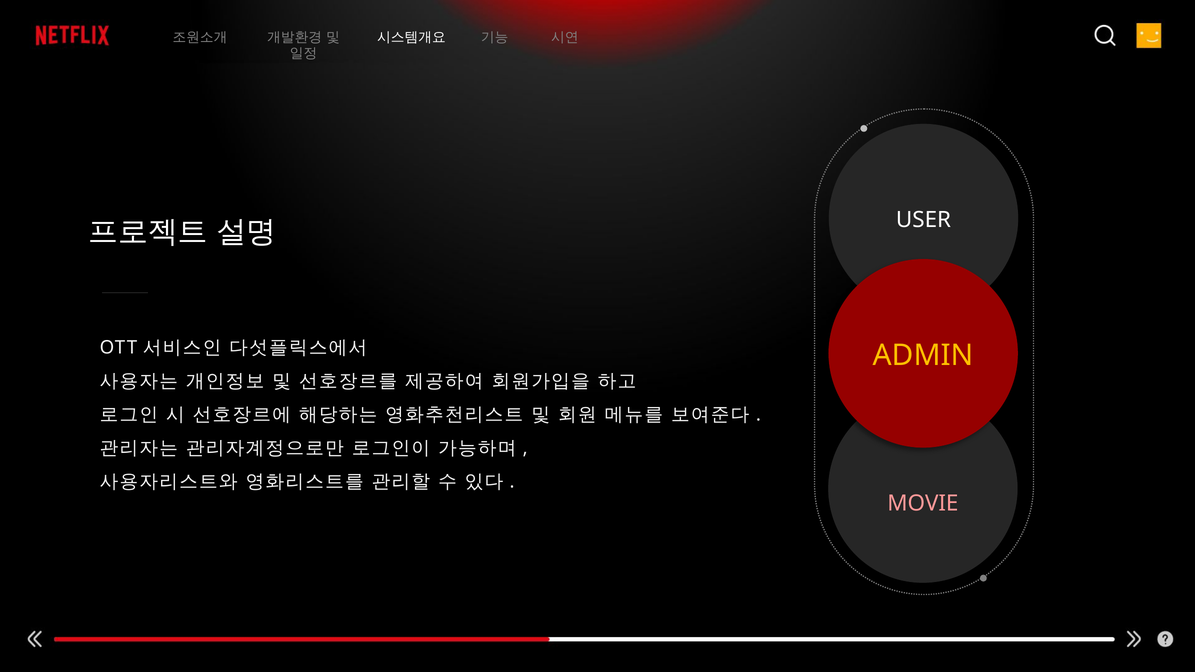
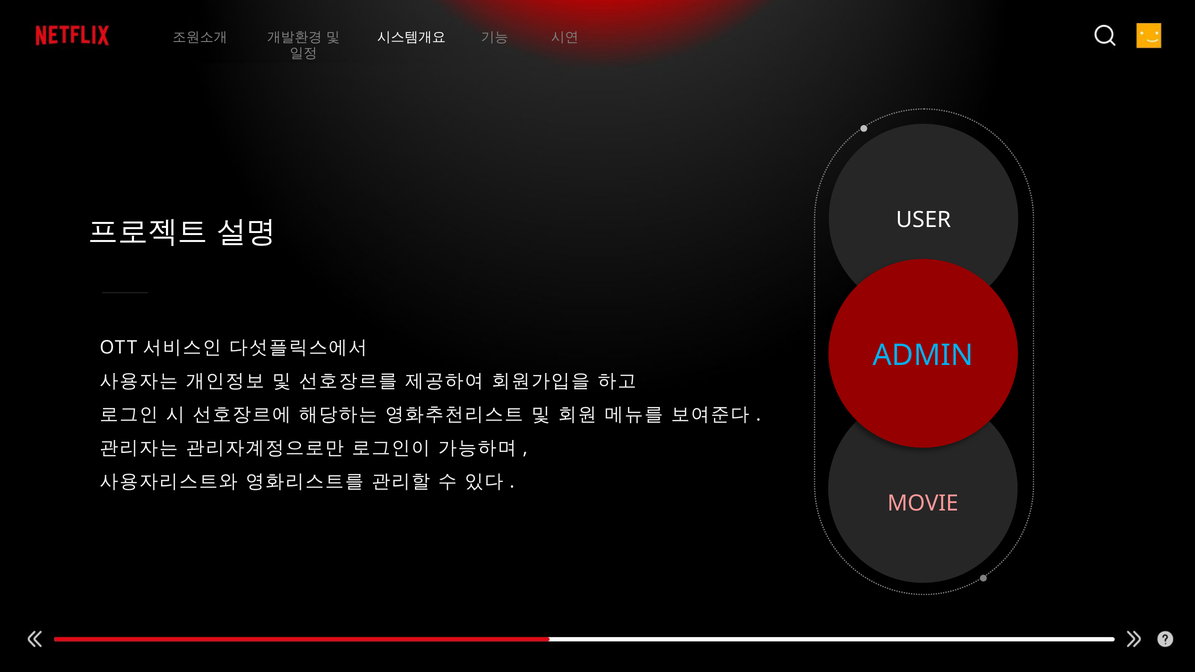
ADMIN colour: yellow -> light blue
